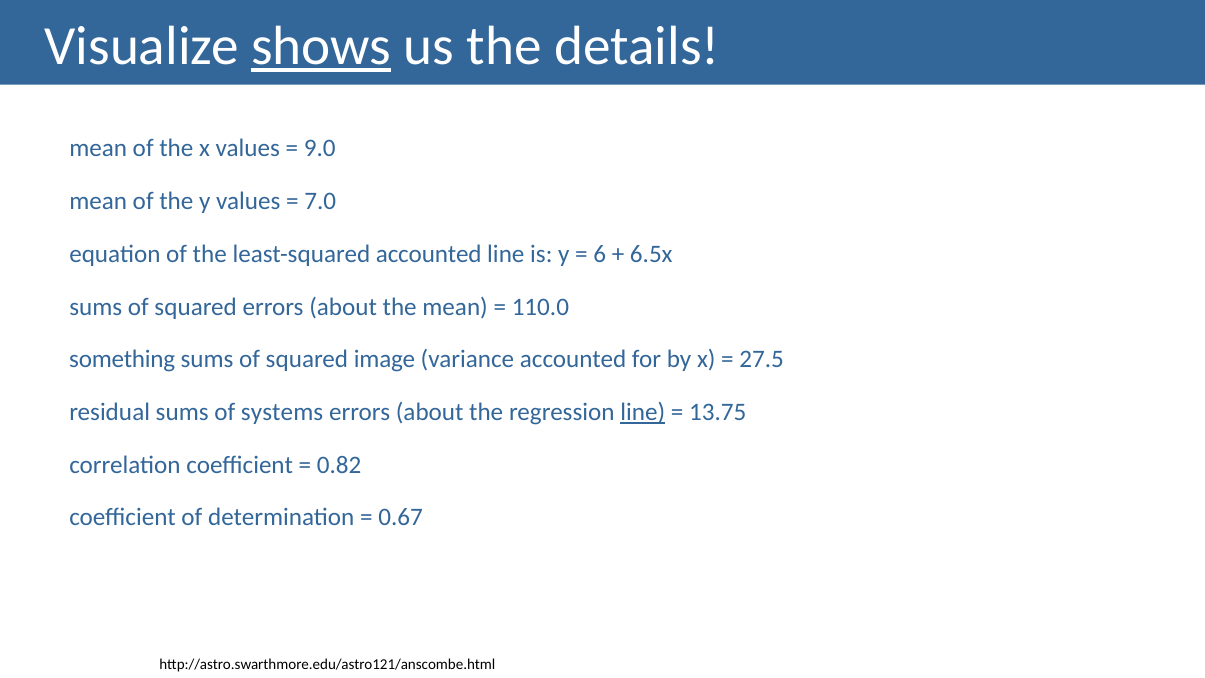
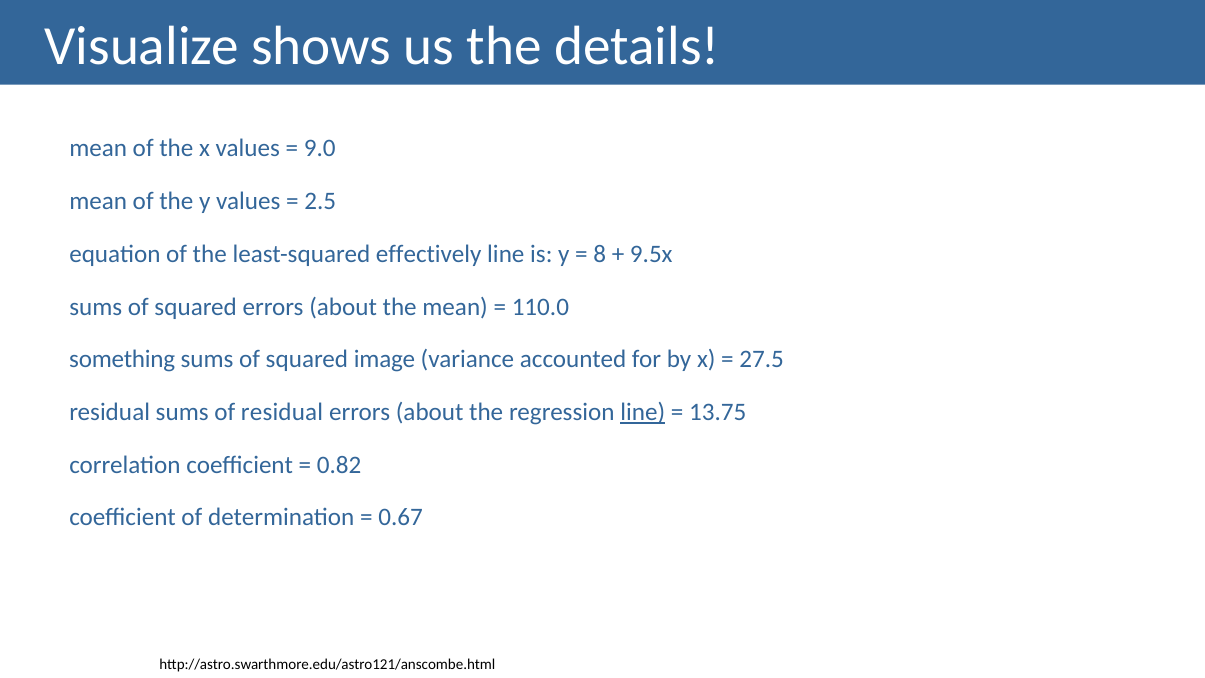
shows underline: present -> none
7.0: 7.0 -> 2.5
least-squared accounted: accounted -> effectively
6: 6 -> 8
6.5x: 6.5x -> 9.5x
of systems: systems -> residual
